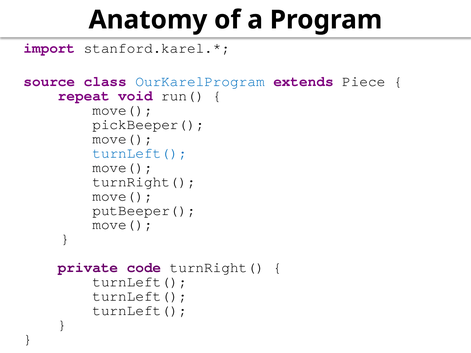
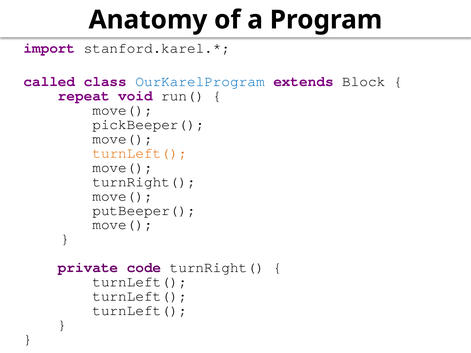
source: source -> called
Piece: Piece -> Block
turnLeft( at (140, 153) colour: blue -> orange
